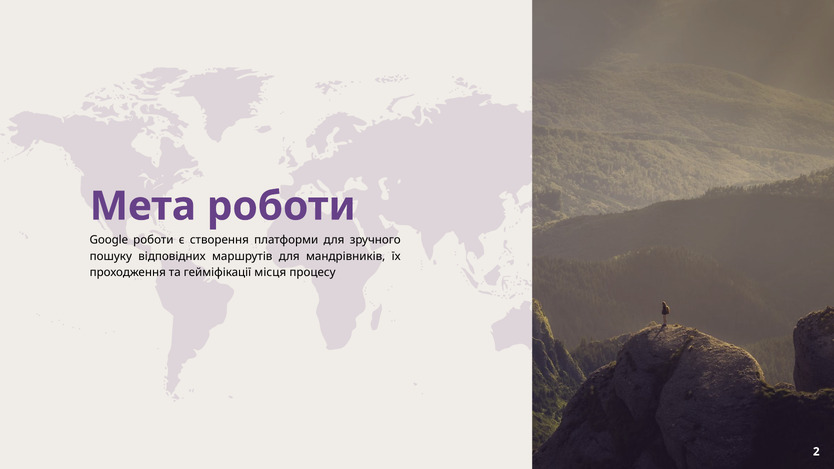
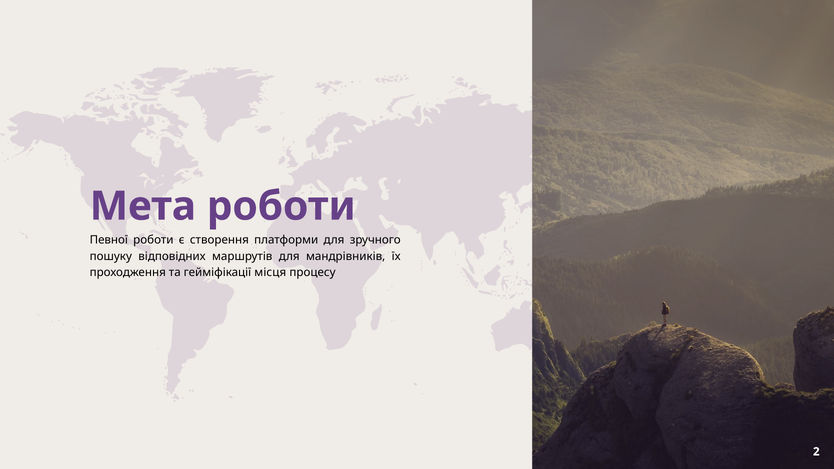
Google: Google -> Певної
